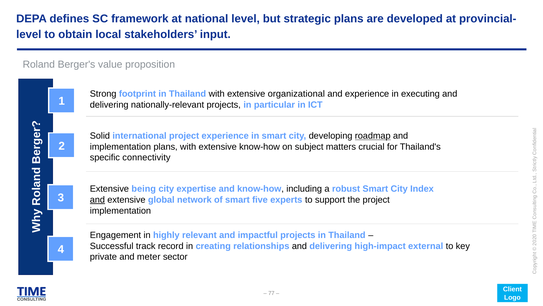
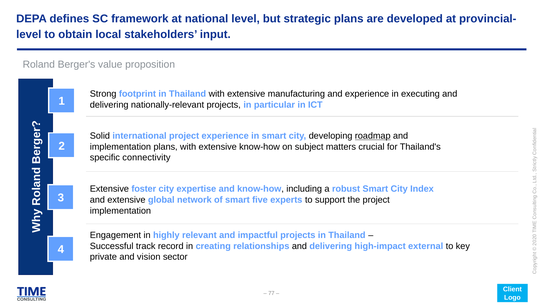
organizational: organizational -> manufacturing
being: being -> foster
and at (97, 199) underline: present -> none
meter: meter -> vision
